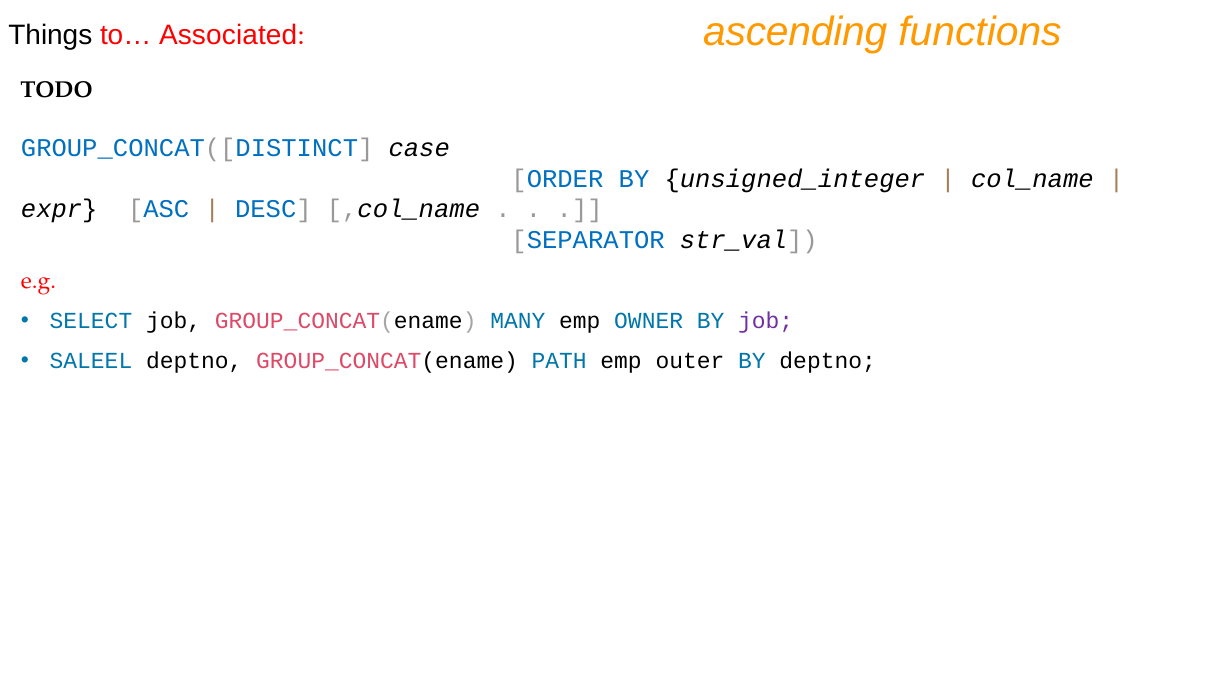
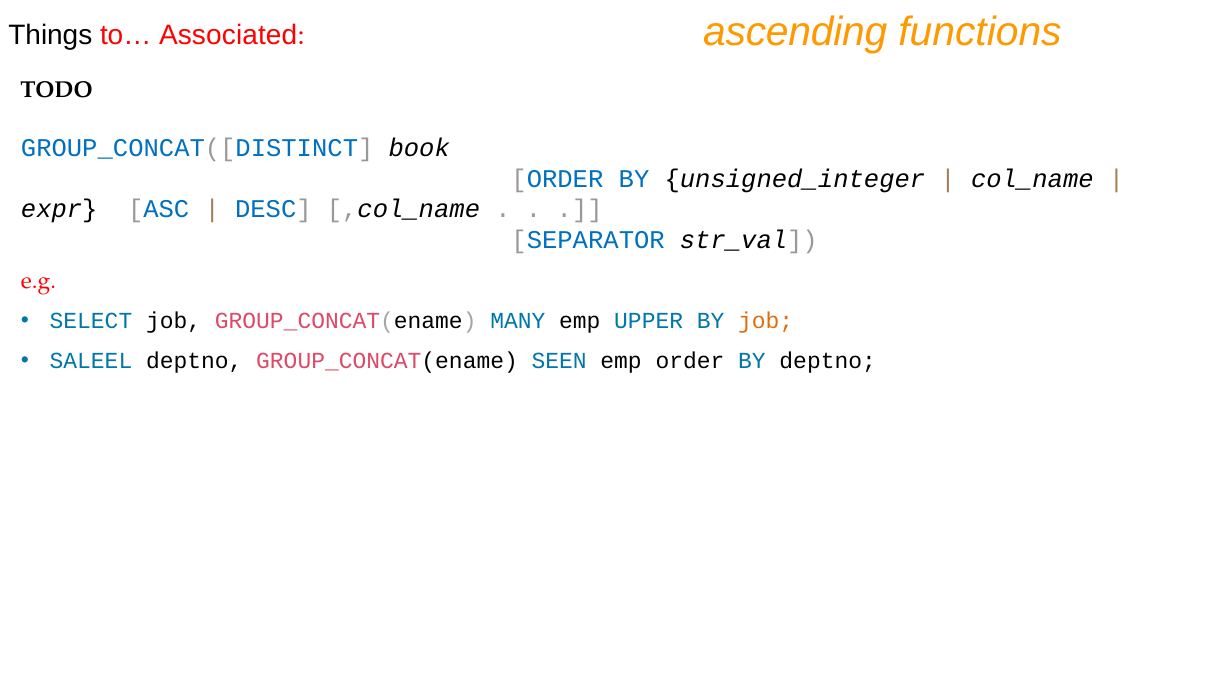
case: case -> book
OWNER: OWNER -> UPPER
job at (766, 321) colour: purple -> orange
PATH: PATH -> SEEN
emp outer: outer -> order
